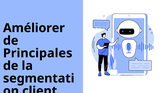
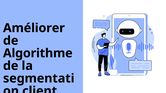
Principales: Principales -> Algorithme
